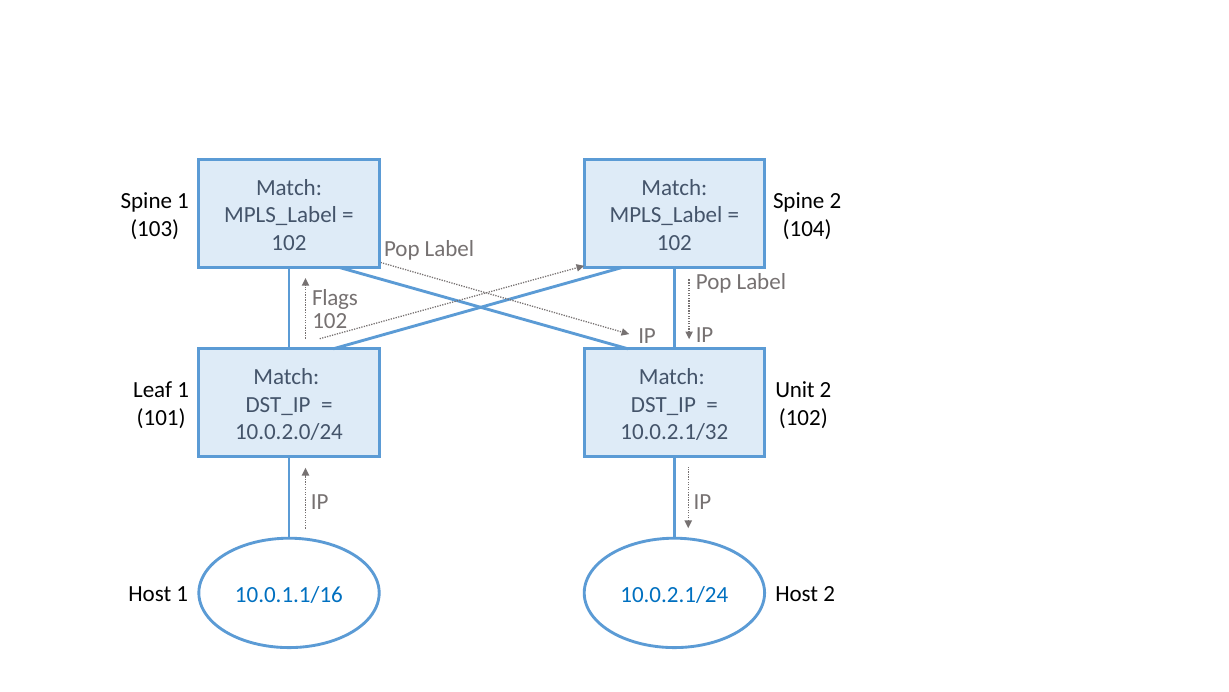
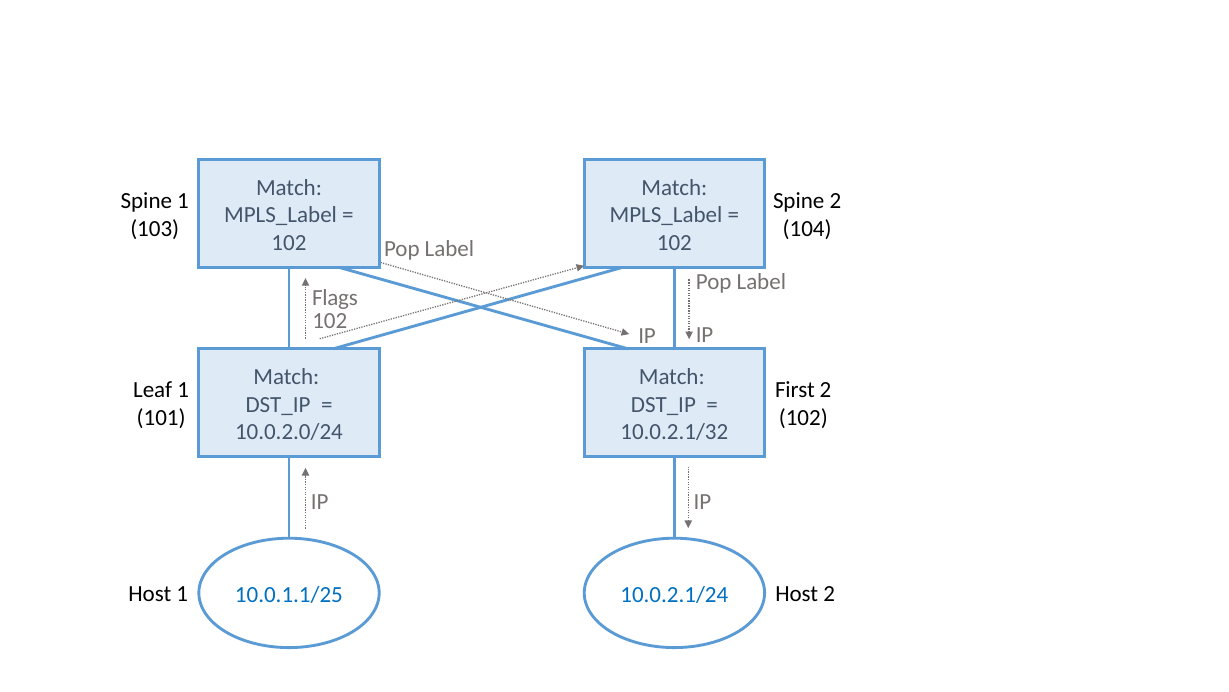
Unit: Unit -> First
10.0.1.1/16: 10.0.1.1/16 -> 10.0.1.1/25
